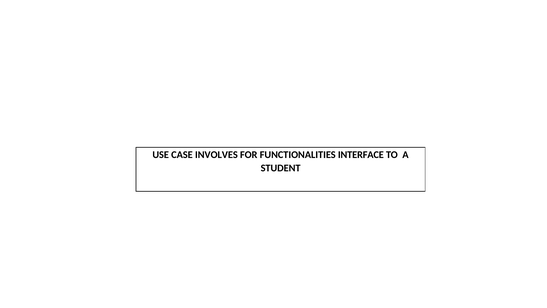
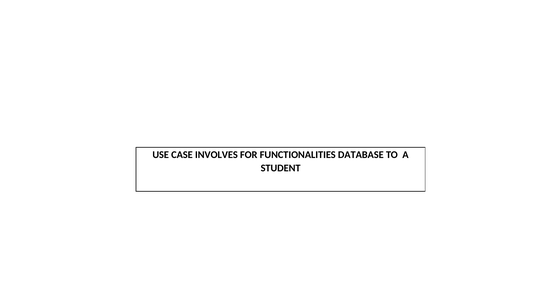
INTERFACE: INTERFACE -> DATABASE
